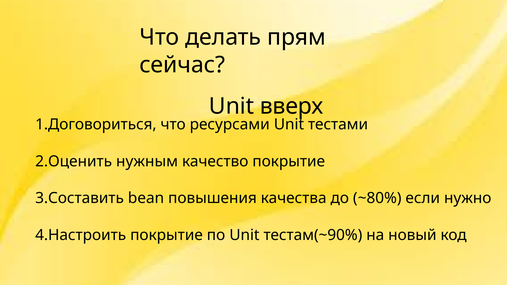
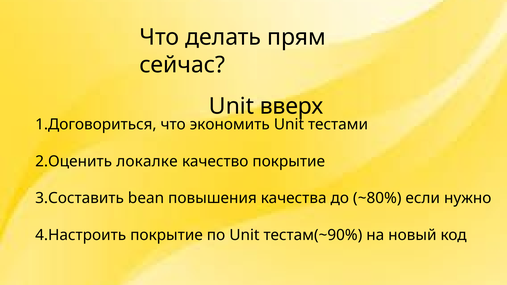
ресурсами: ресурсами -> экономить
нужным: нужным -> локалке
